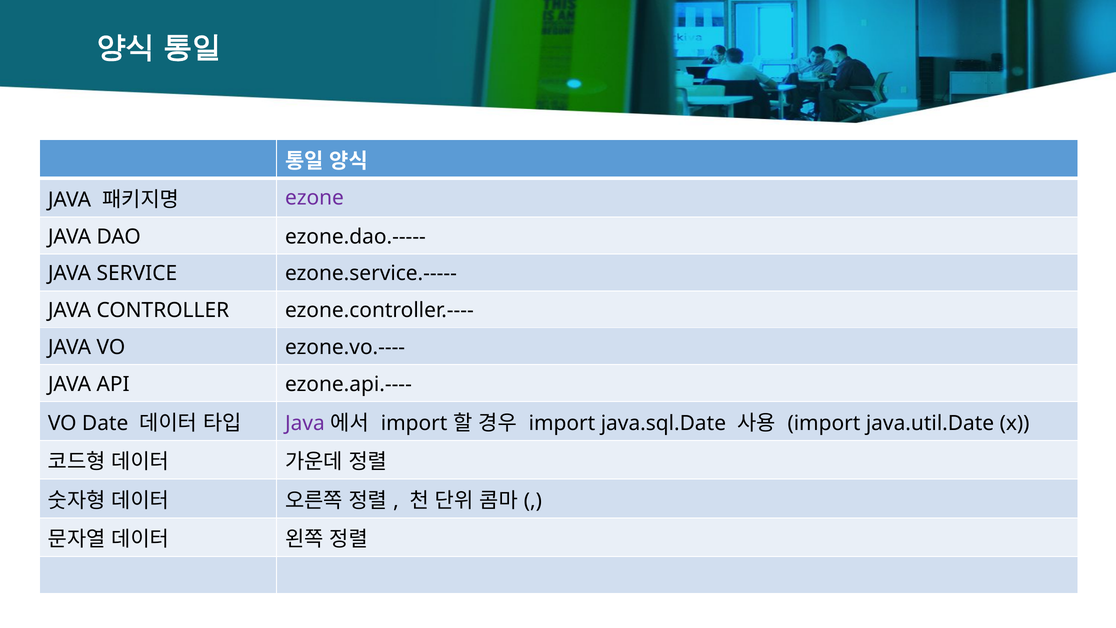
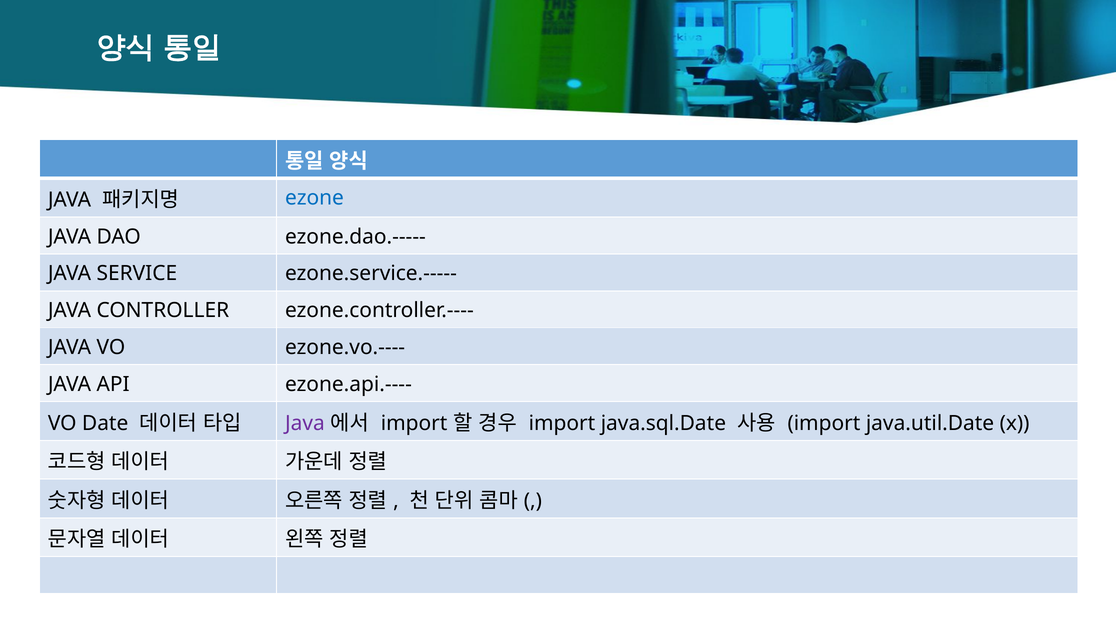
ezone colour: purple -> blue
